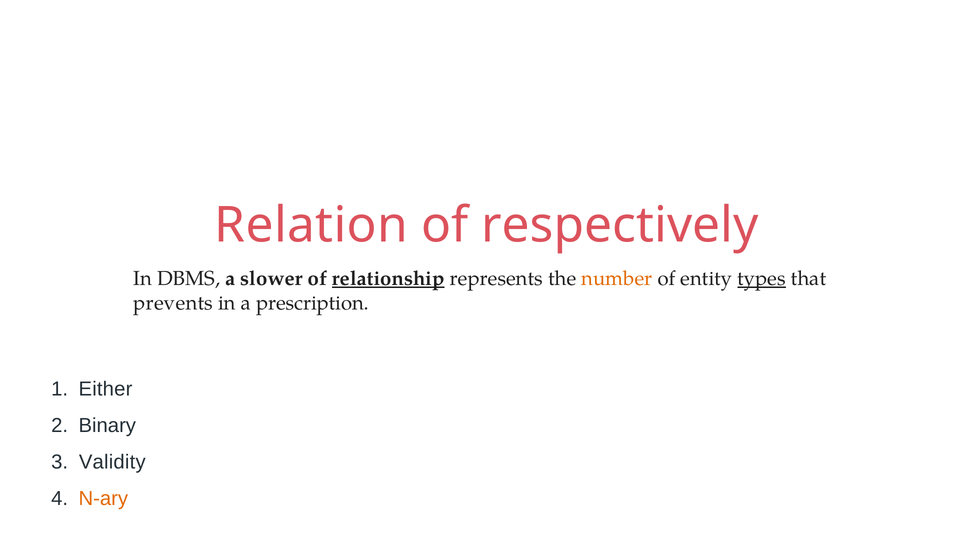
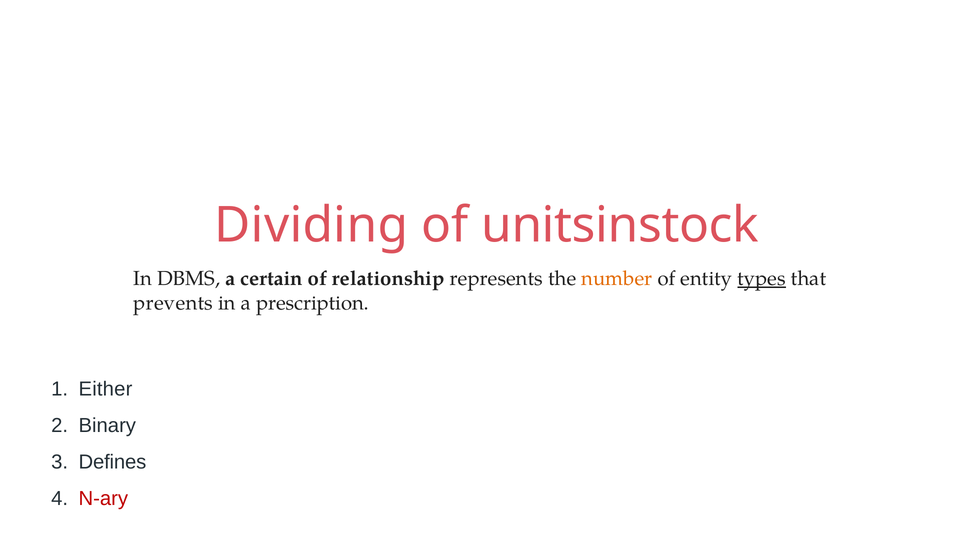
Relation: Relation -> Dividing
respectively: respectively -> unitsinstock
slower: slower -> certain
relationship underline: present -> none
Validity: Validity -> Defines
N-ary colour: orange -> red
